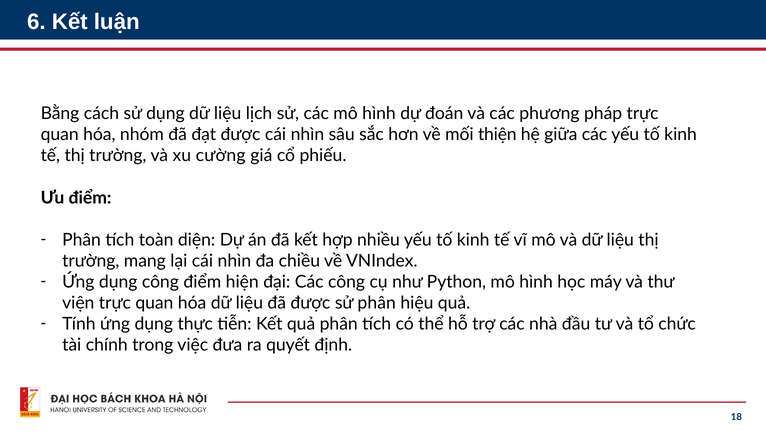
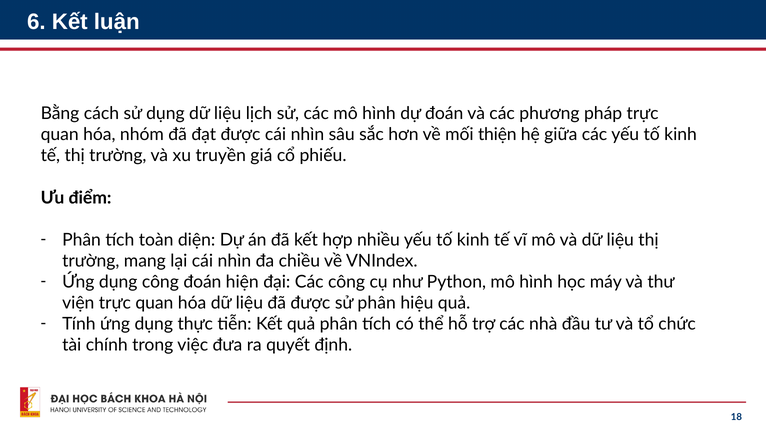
cường: cường -> truyền
công điểm: điểm -> đoán
